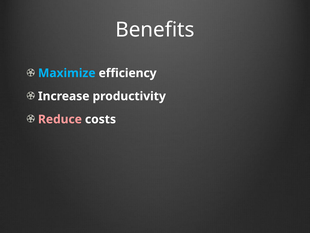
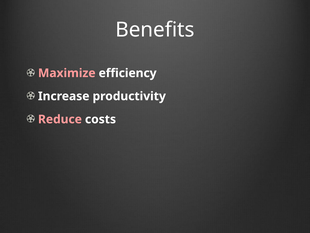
Maximize colour: light blue -> pink
